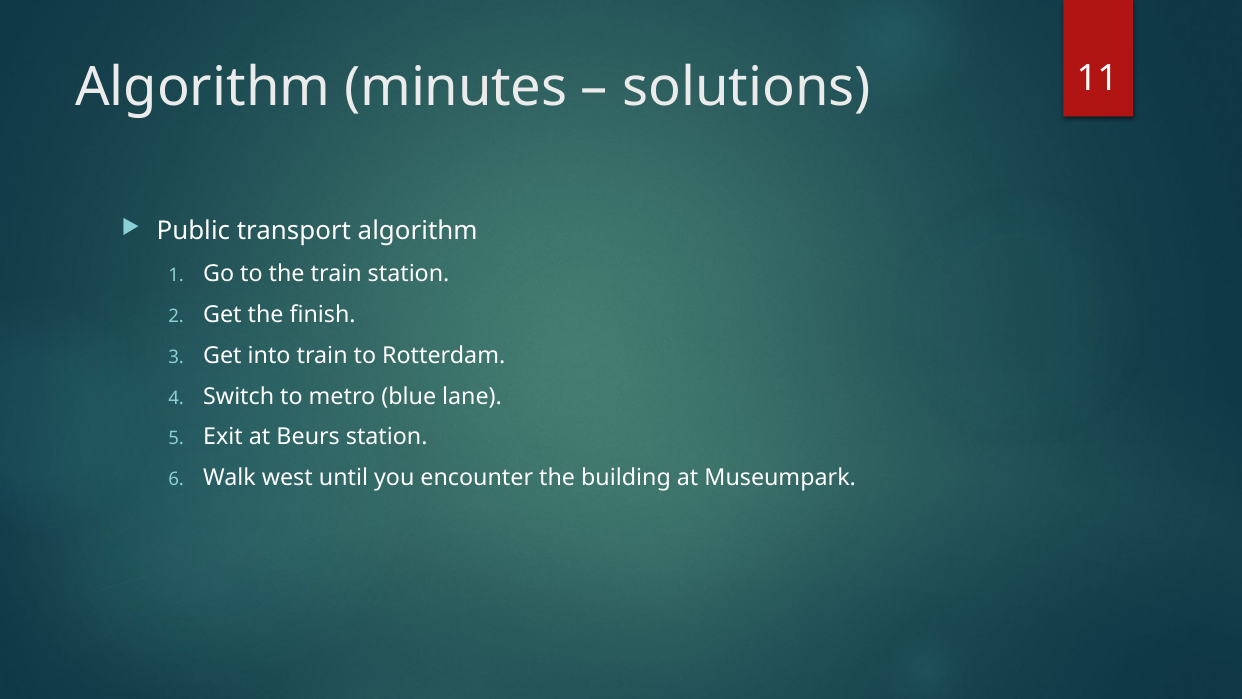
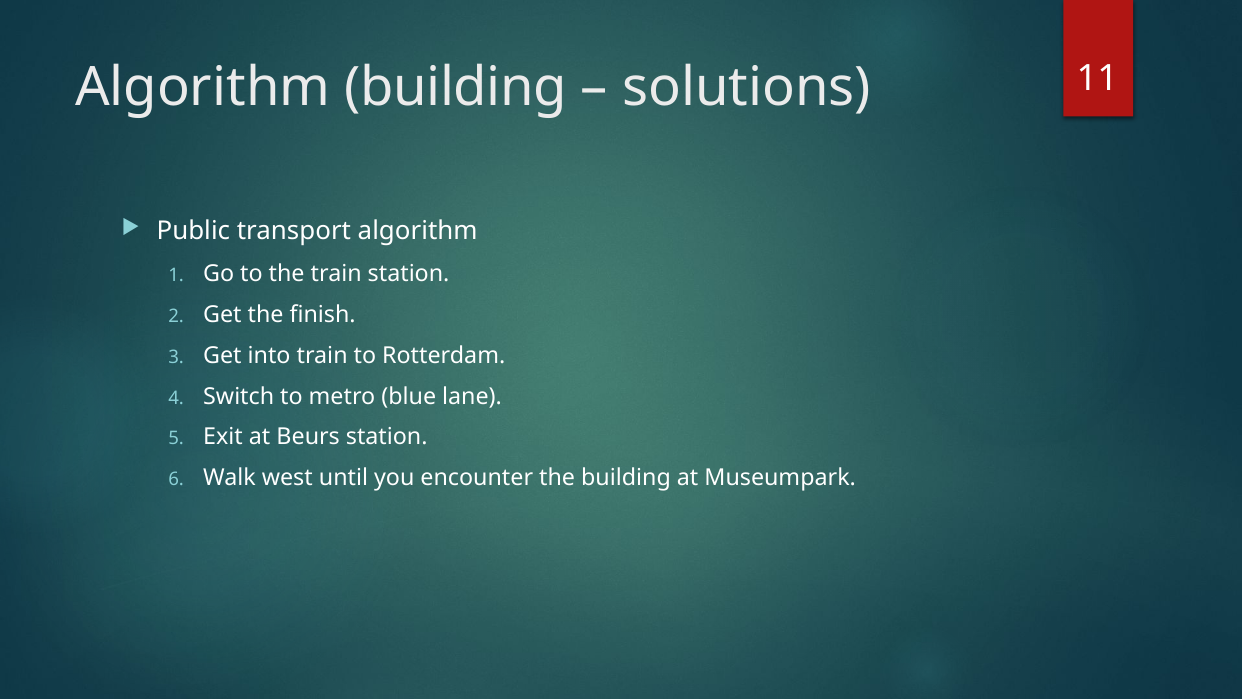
Algorithm minutes: minutes -> building
